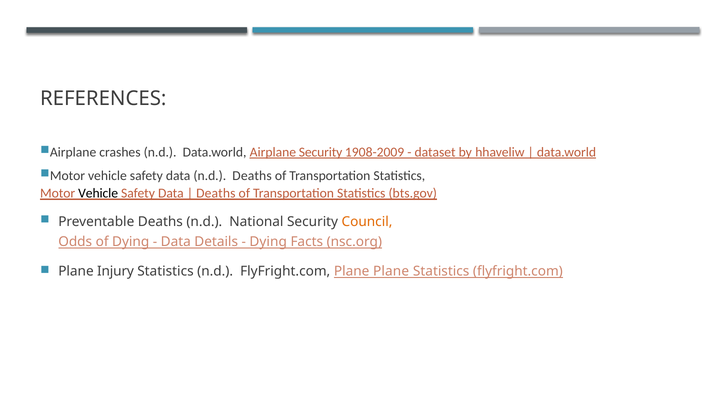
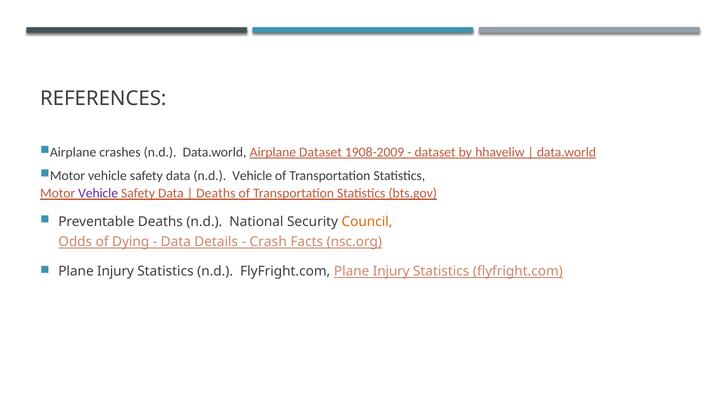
Airplane Security: Security -> Dataset
n.d Deaths: Deaths -> Vehicle
Vehicle at (98, 193) colour: black -> purple
Dying at (268, 242): Dying -> Crash
FlyFright.com Plane Plane: Plane -> Injury
